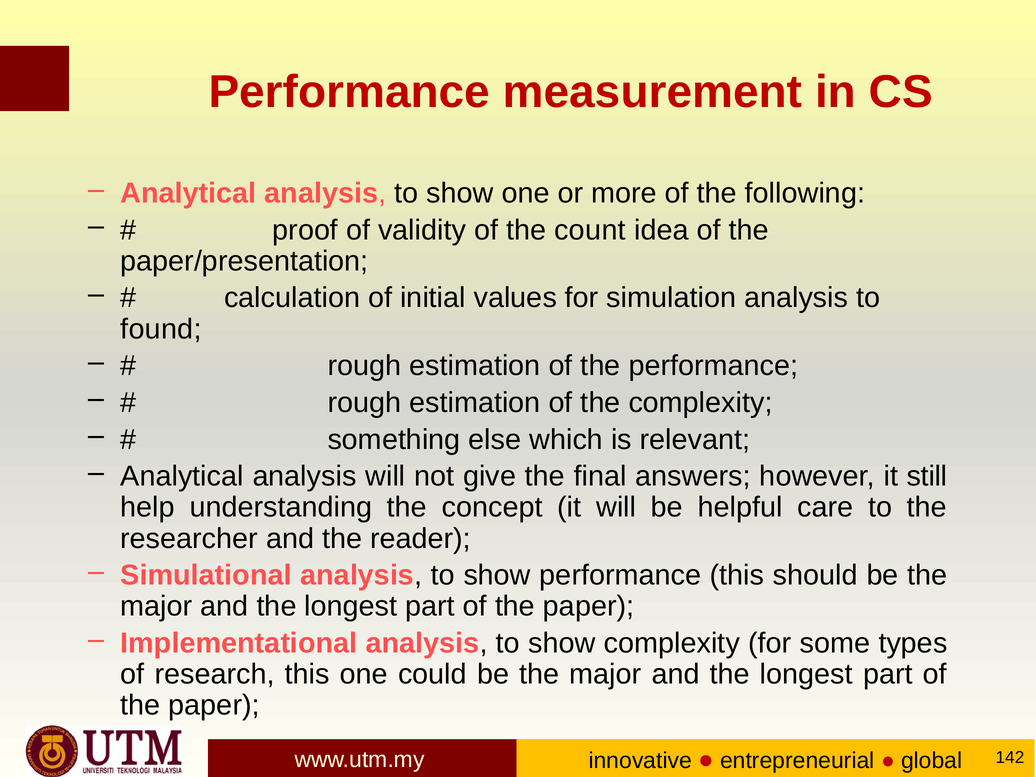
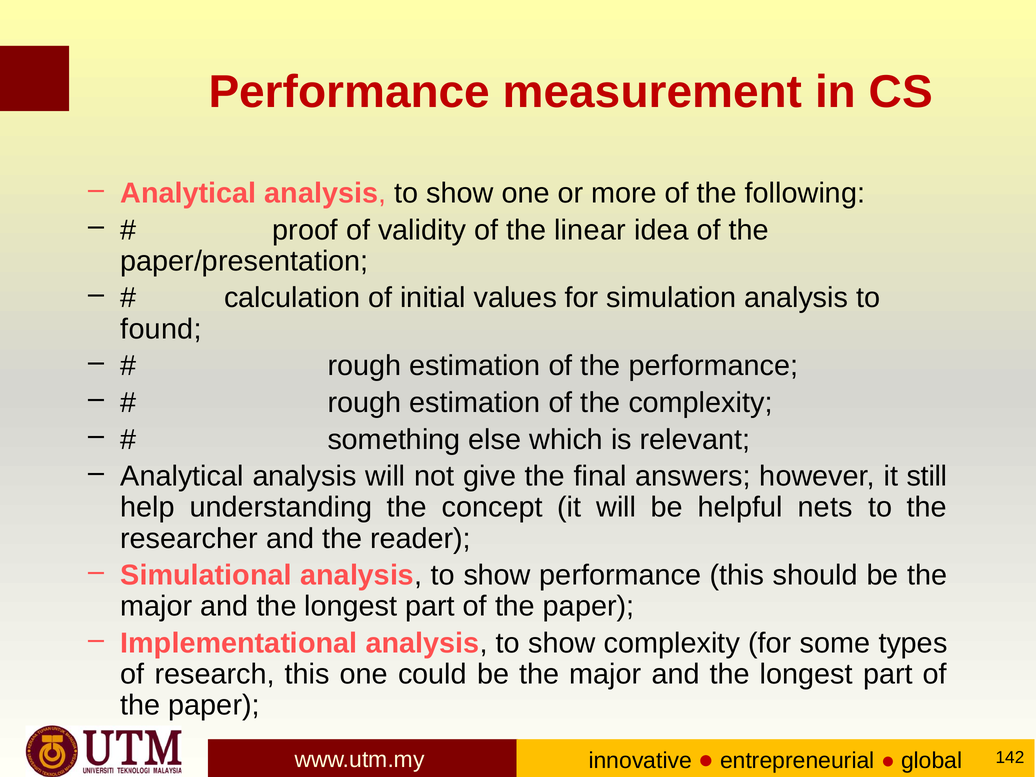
count: count -> linear
care: care -> nets
